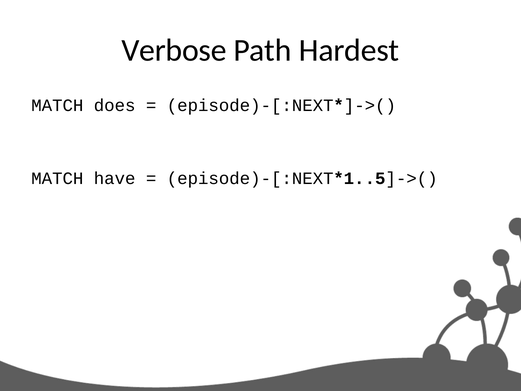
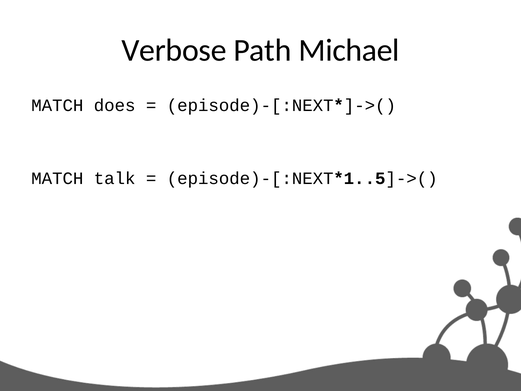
Hardest: Hardest -> Michael
have: have -> talk
